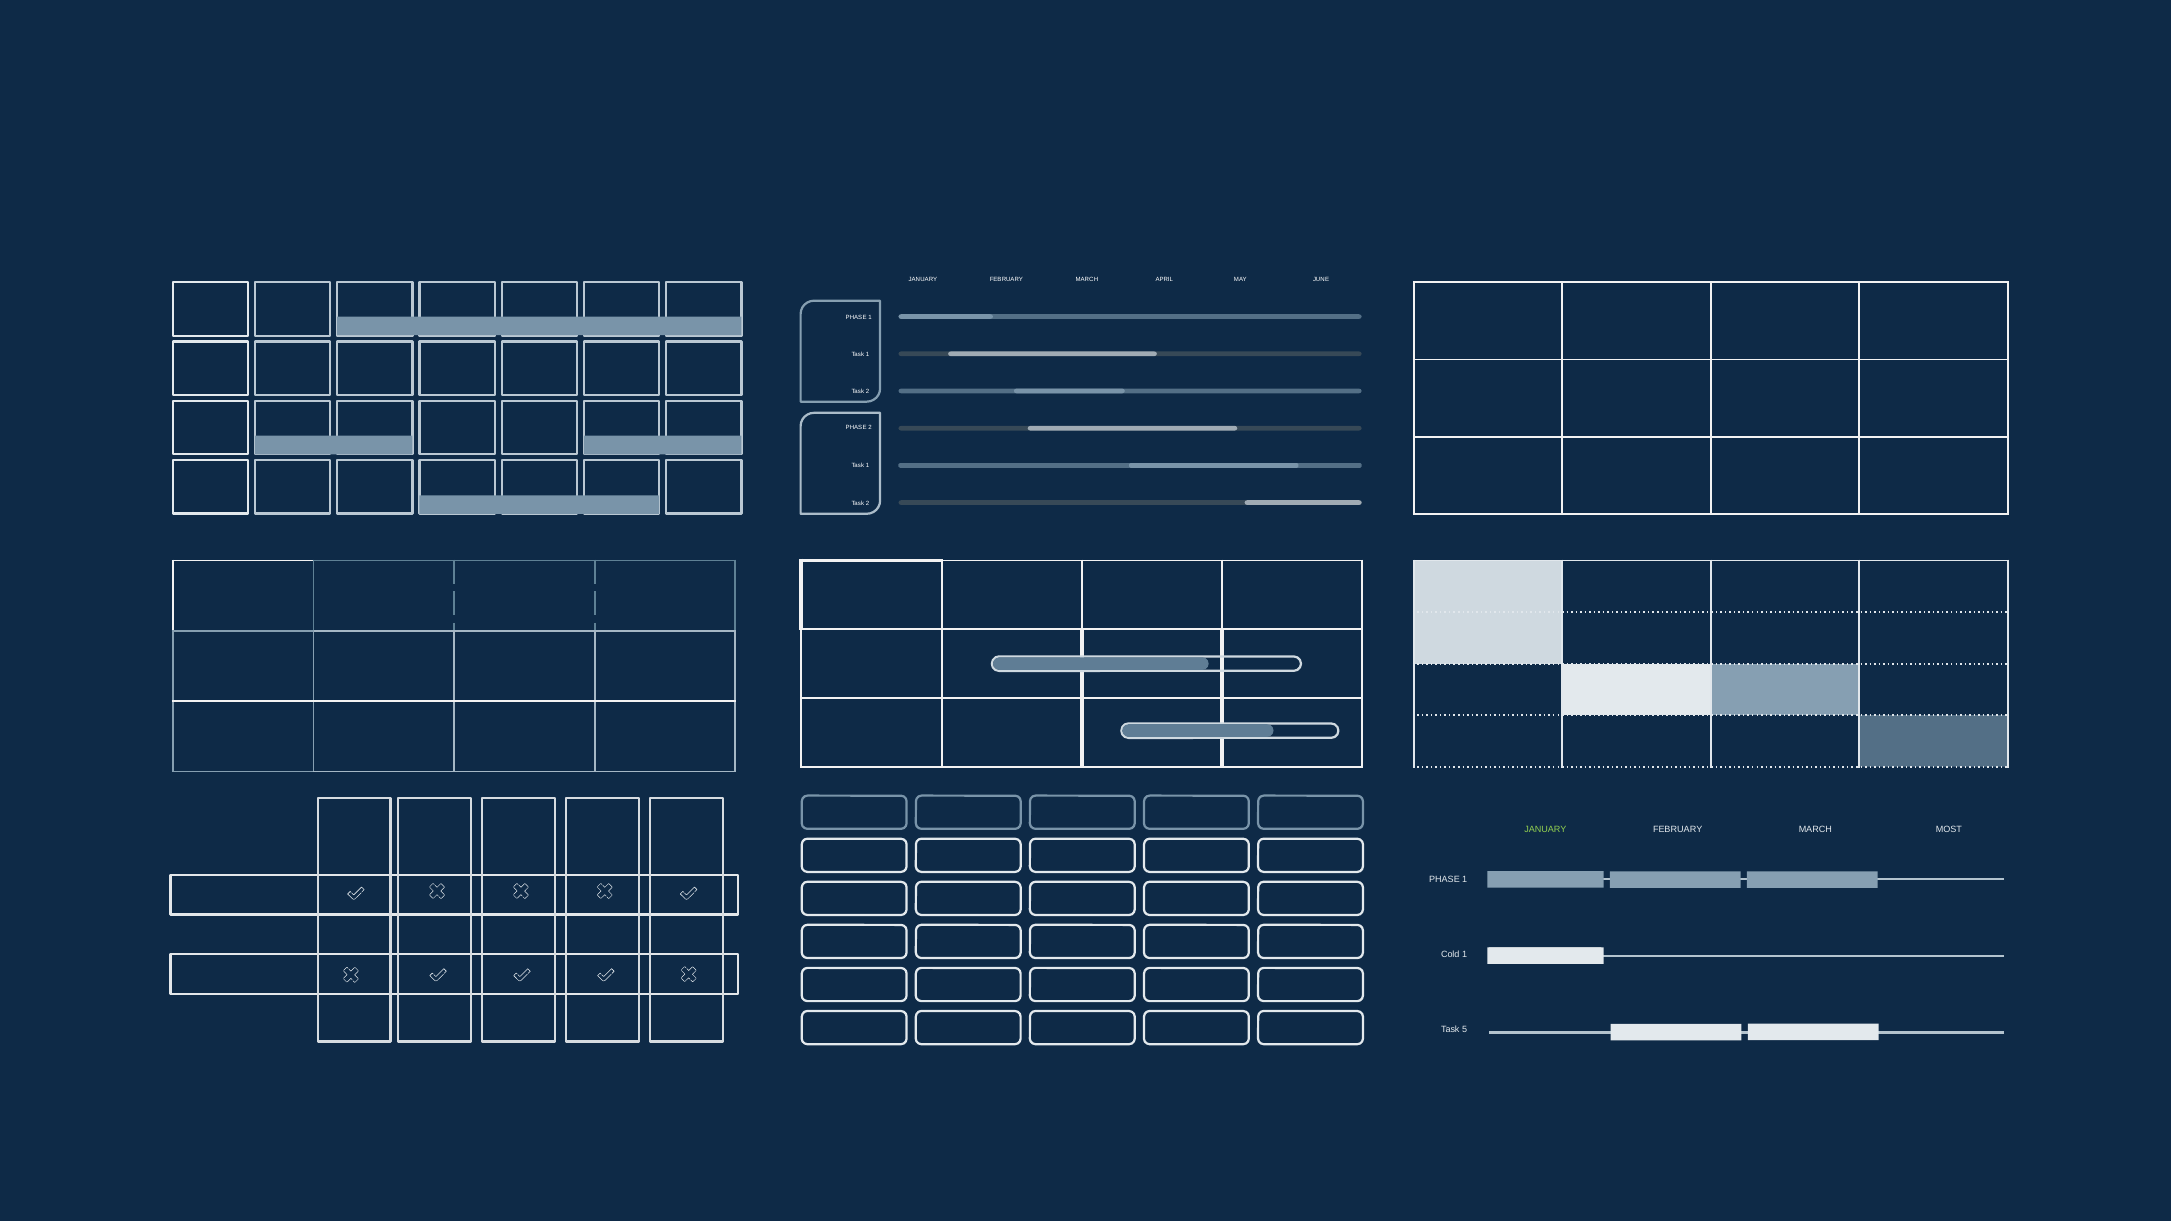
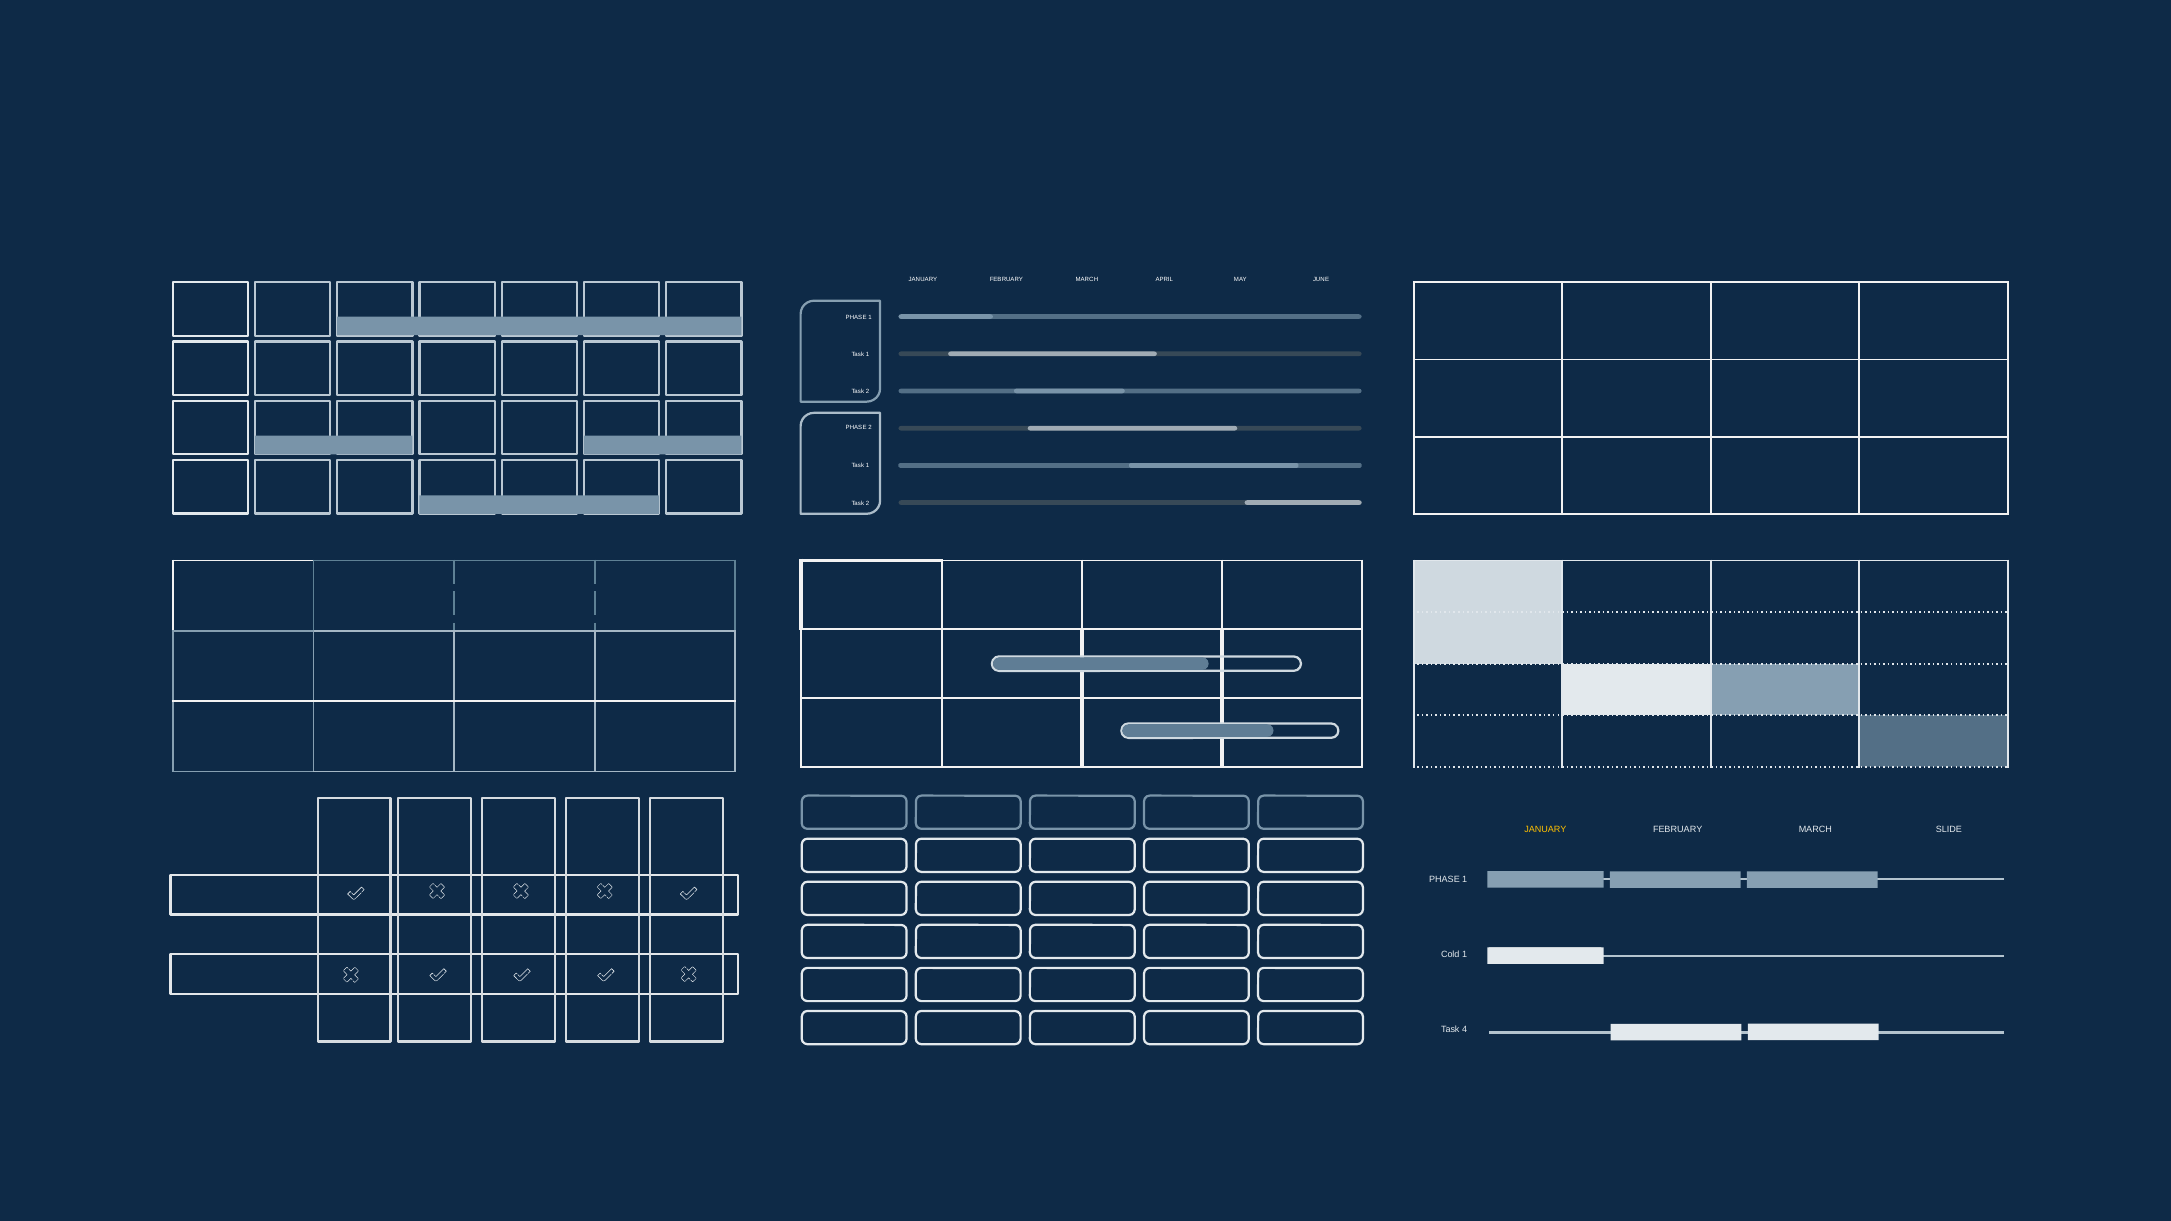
JANUARY at (1545, 830) colour: light green -> yellow
MOST: MOST -> SLIDE
5: 5 -> 4
